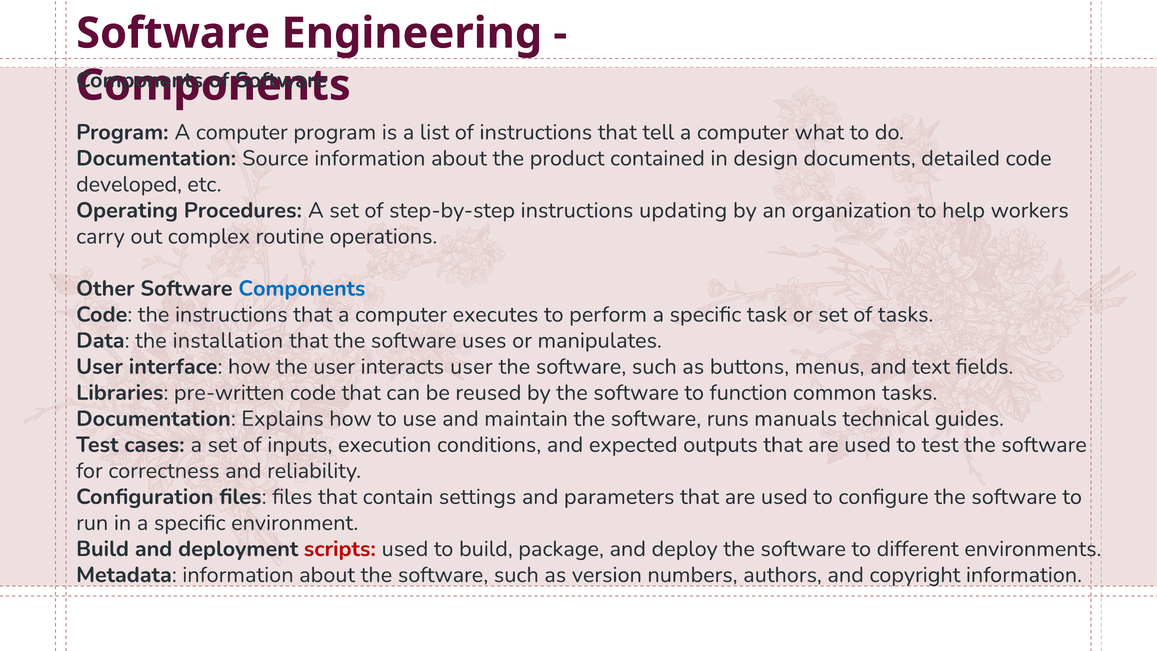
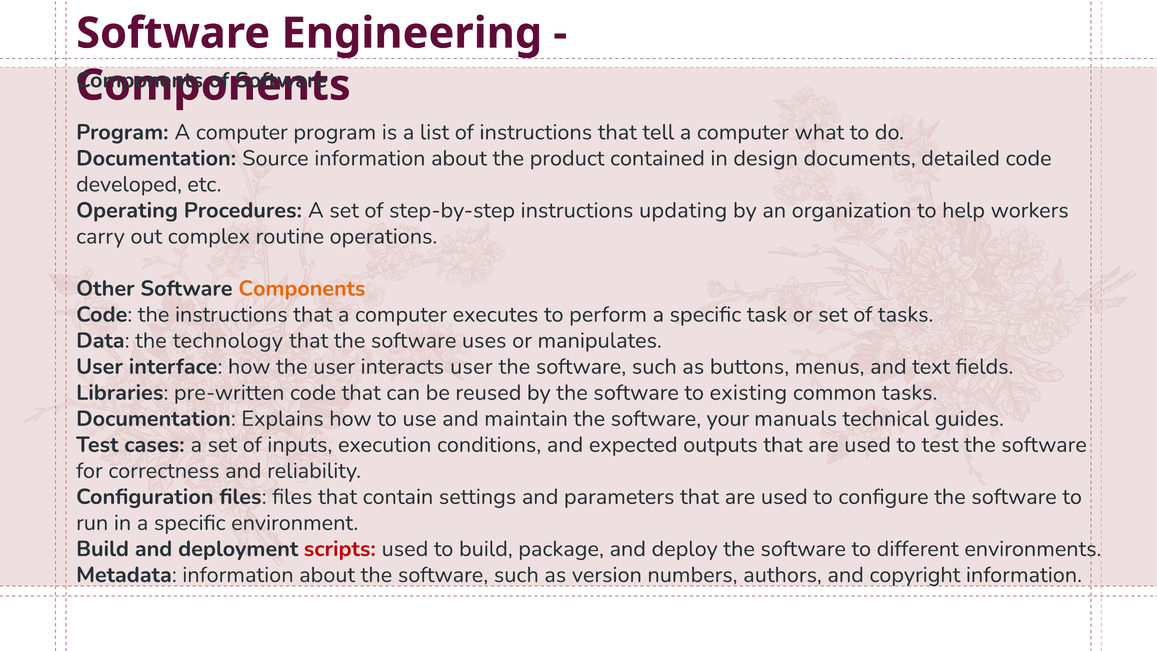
Components at (302, 288) colour: blue -> orange
installation: installation -> technology
function: function -> existing
runs: runs -> your
